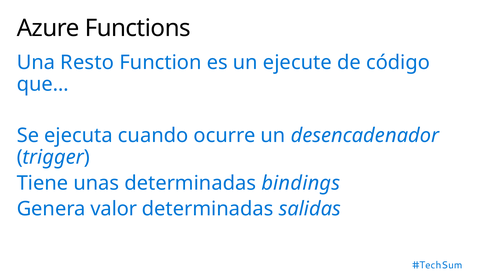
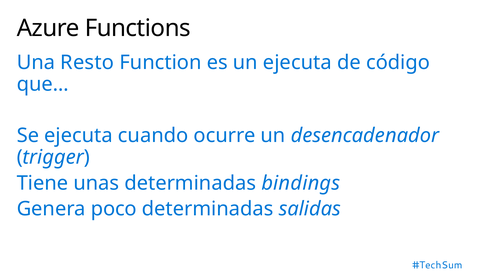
un ejecute: ejecute -> ejecuta
valor: valor -> poco
